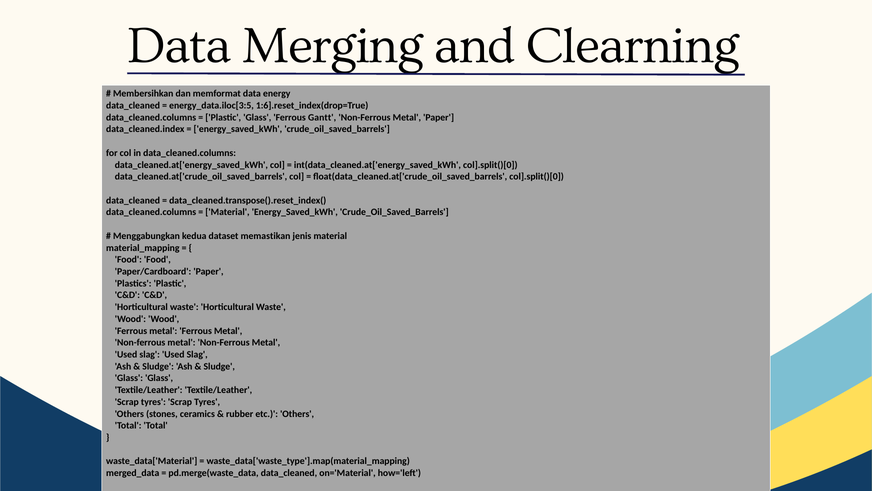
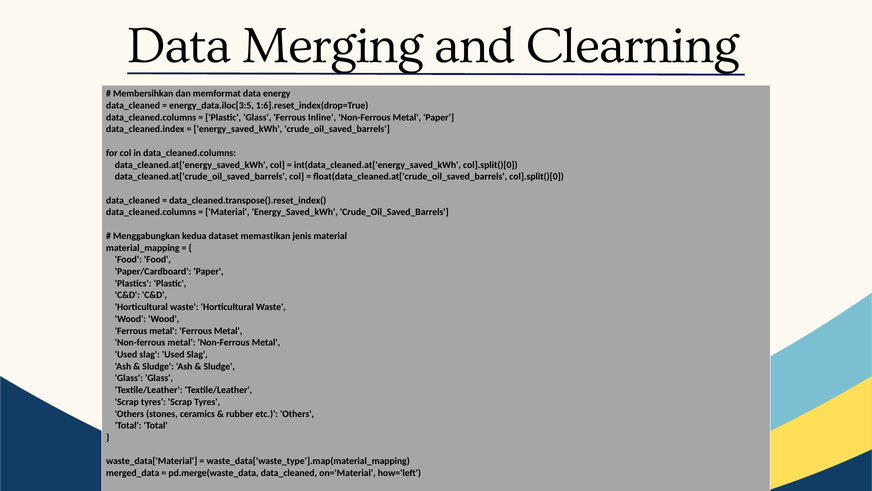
Gantt: Gantt -> Inline
